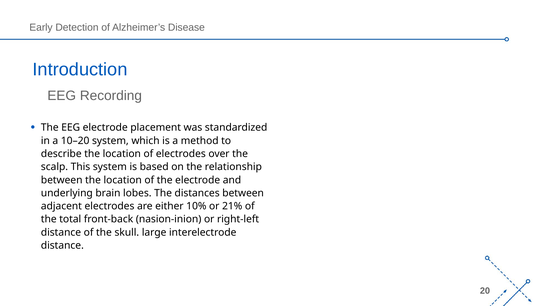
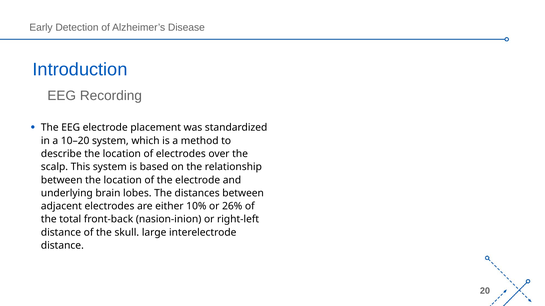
21%: 21% -> 26%
